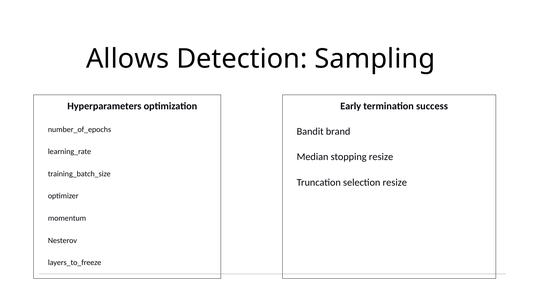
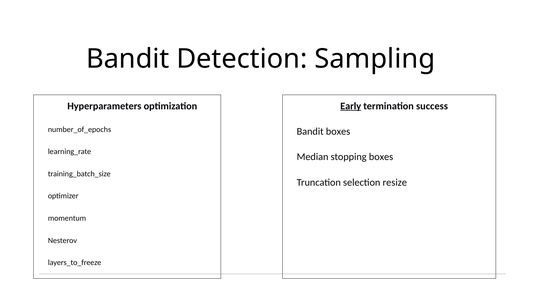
Allows at (128, 59): Allows -> Bandit
Early underline: none -> present
Bandit brand: brand -> boxes
stopping resize: resize -> boxes
